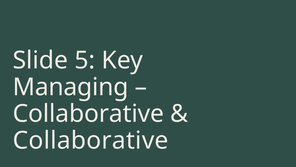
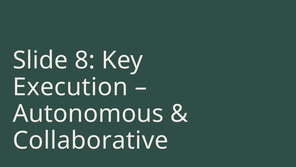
5: 5 -> 8
Managing: Managing -> Execution
Collaborative at (88, 113): Collaborative -> Autonomous
